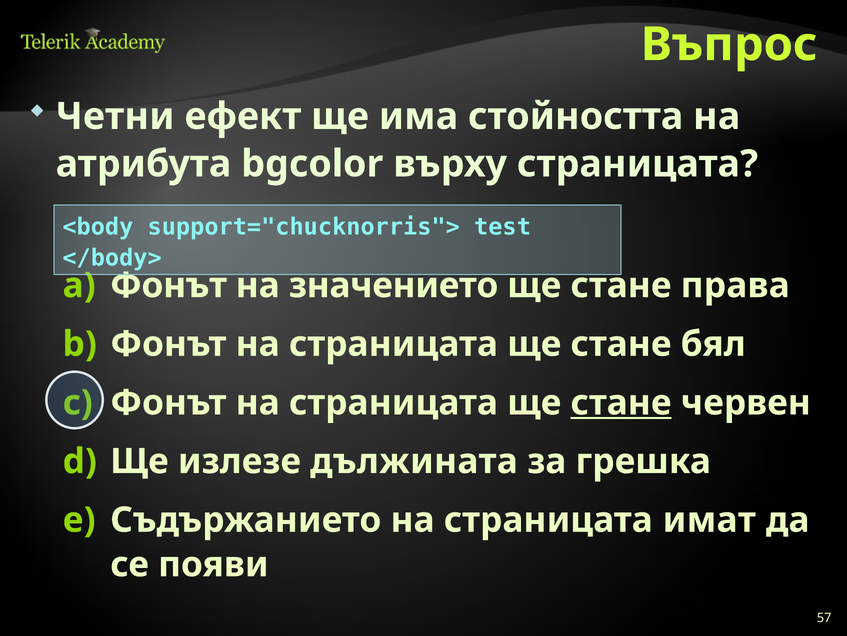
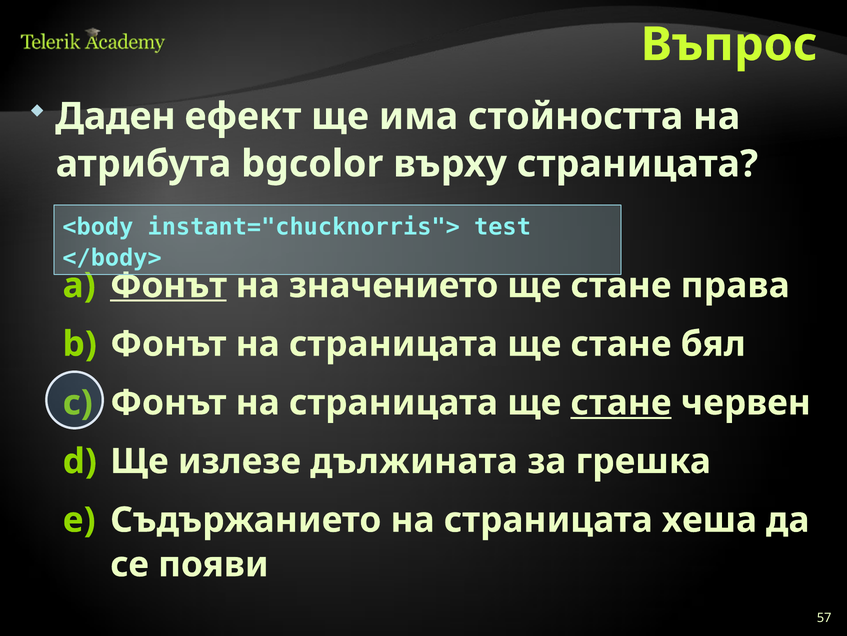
Четни: Четни -> Даден
support="chucknorris">: support="chucknorris"> -> instant="chucknorris">
Фонът at (169, 285) underline: none -> present
имат: имат -> хеша
